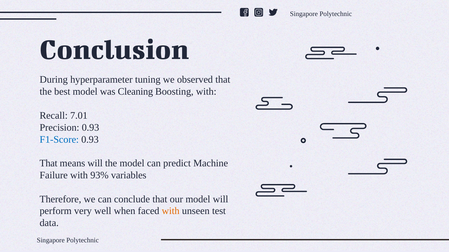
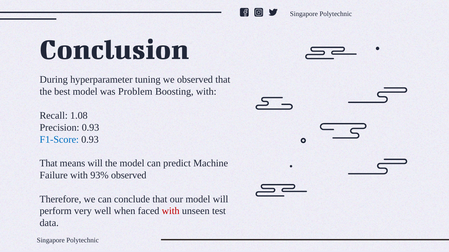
Cleaning: Cleaning -> Problem
7.01: 7.01 -> 1.08
93% variables: variables -> observed
with at (171, 212) colour: orange -> red
